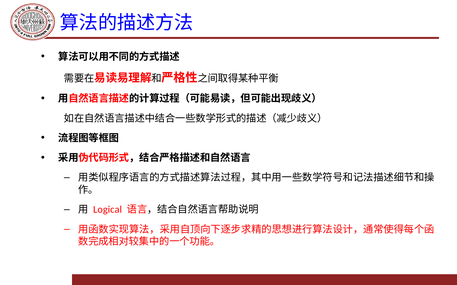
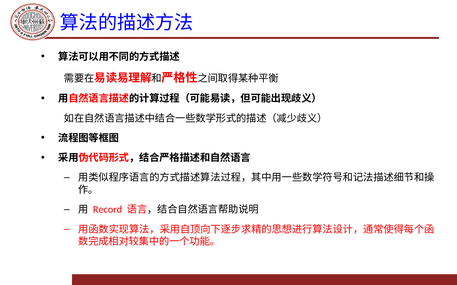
Logical: Logical -> Record
